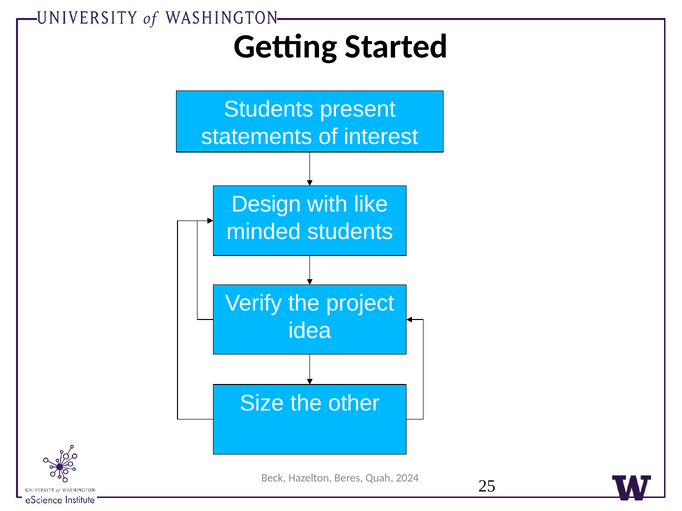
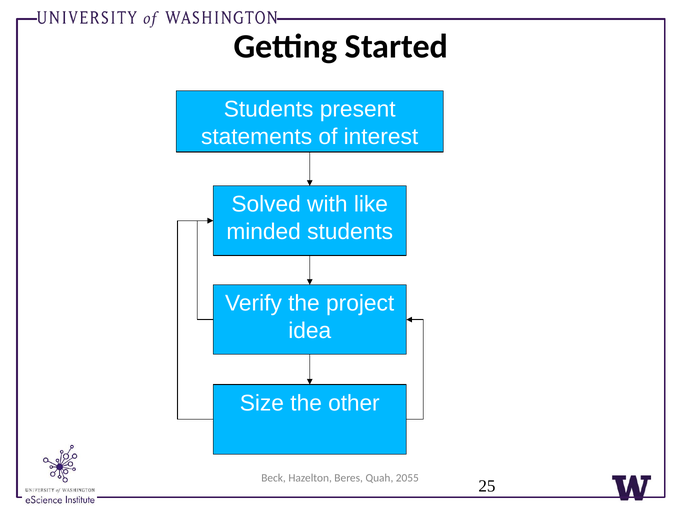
Design: Design -> Solved
2024: 2024 -> 2055
